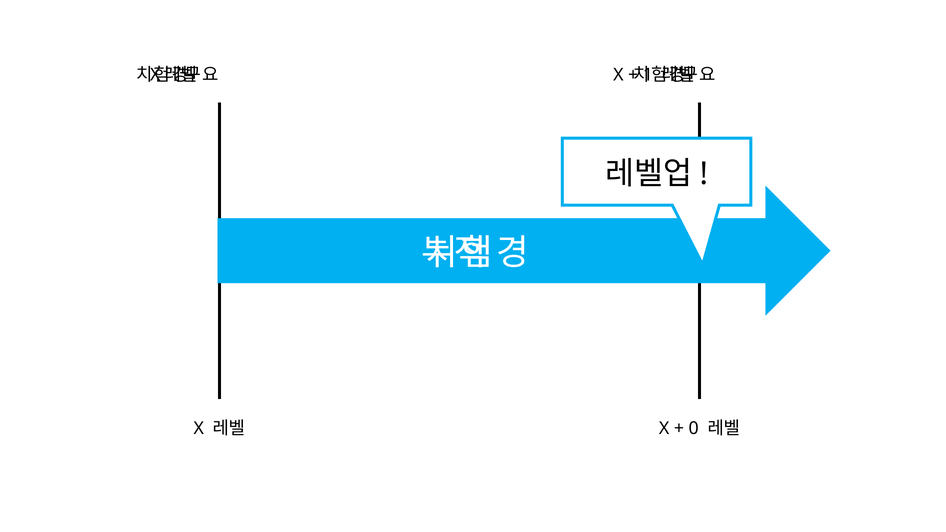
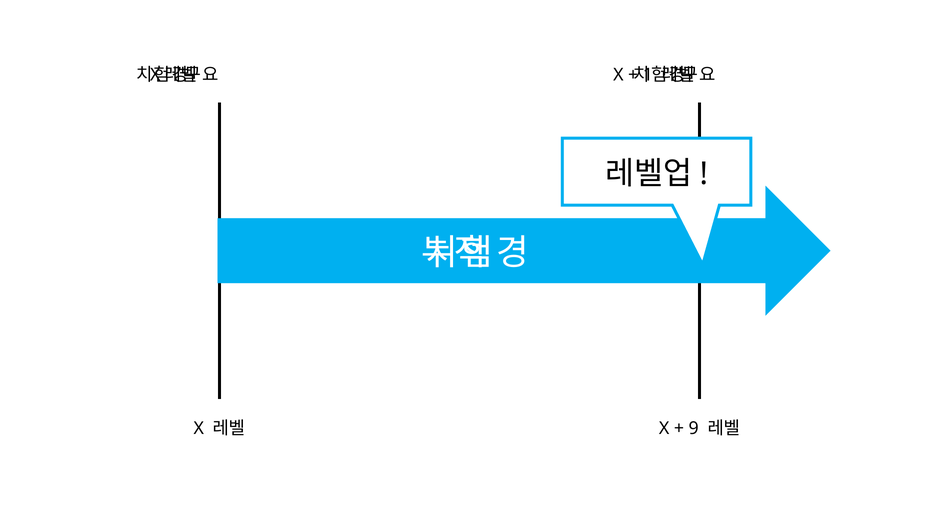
0: 0 -> 9
